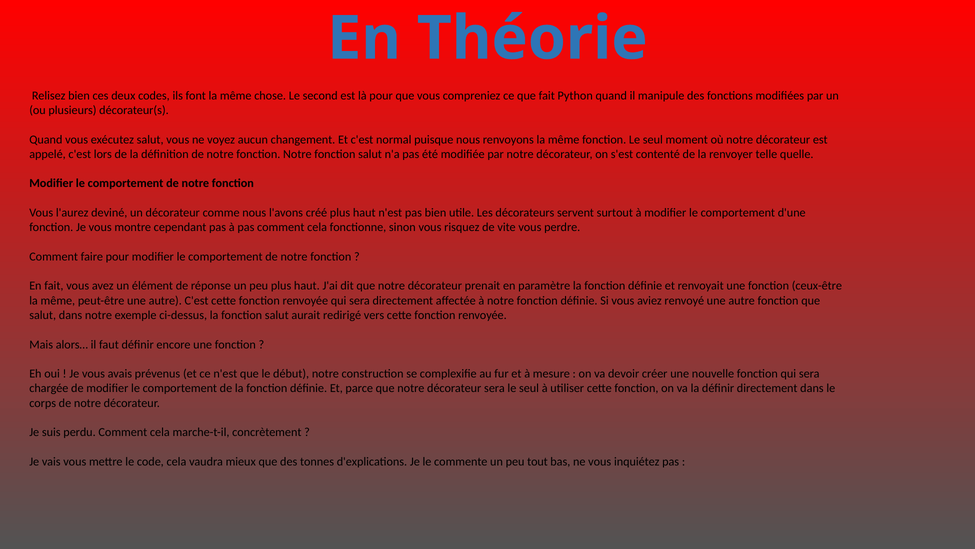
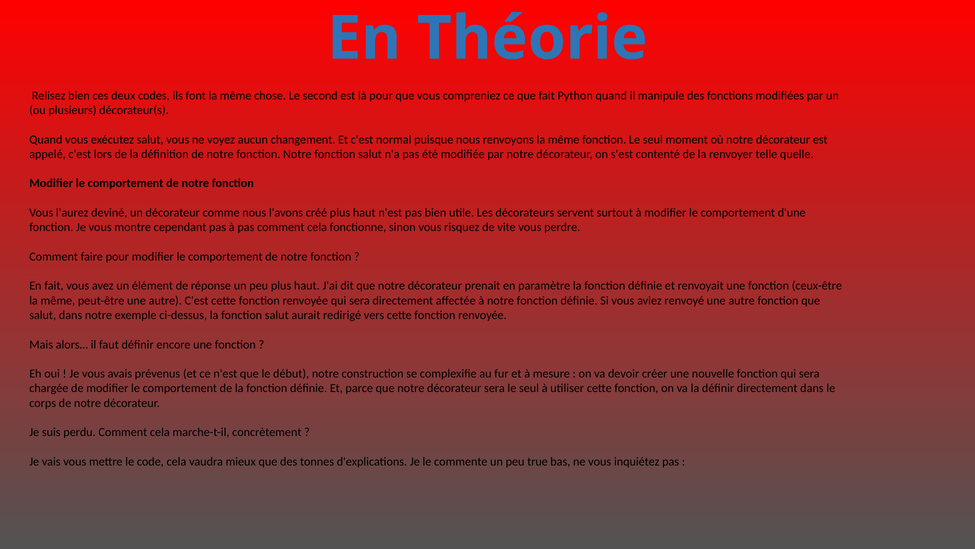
tout: tout -> true
